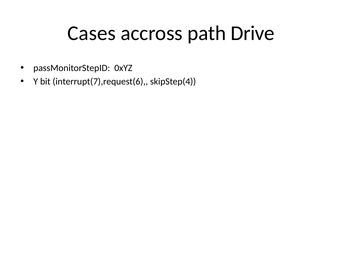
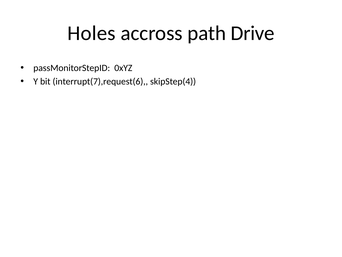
Cases: Cases -> Holes
